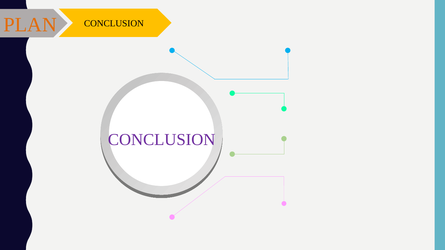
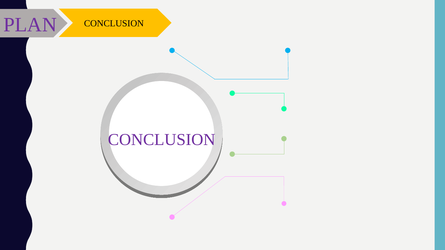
PLAN colour: orange -> purple
